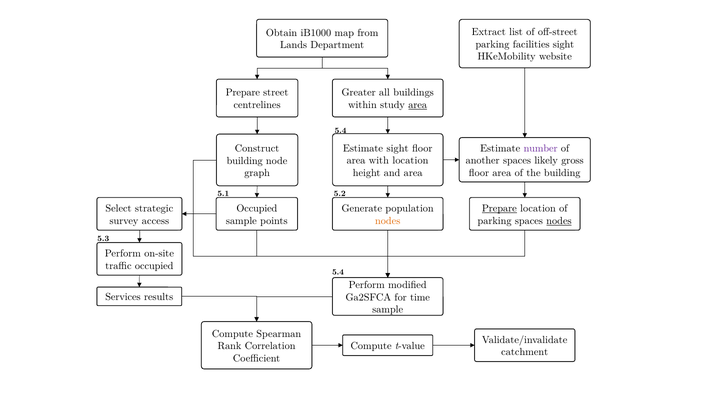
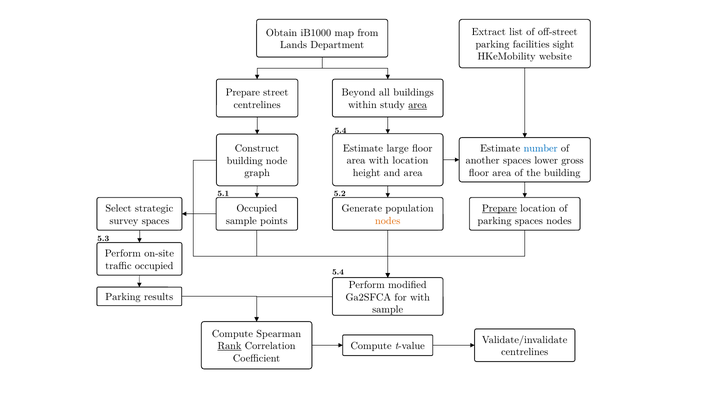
Greater: Greater -> Beyond
Estimate sight: sight -> large
number colour: purple -> blue
likely: likely -> lower
survey access: access -> spaces
nodes at (559, 221) underline: present -> none
Services at (123, 297): Services -> Parking
for time: time -> with
Rank underline: none -> present
catchment at (525, 352): catchment -> centrelines
